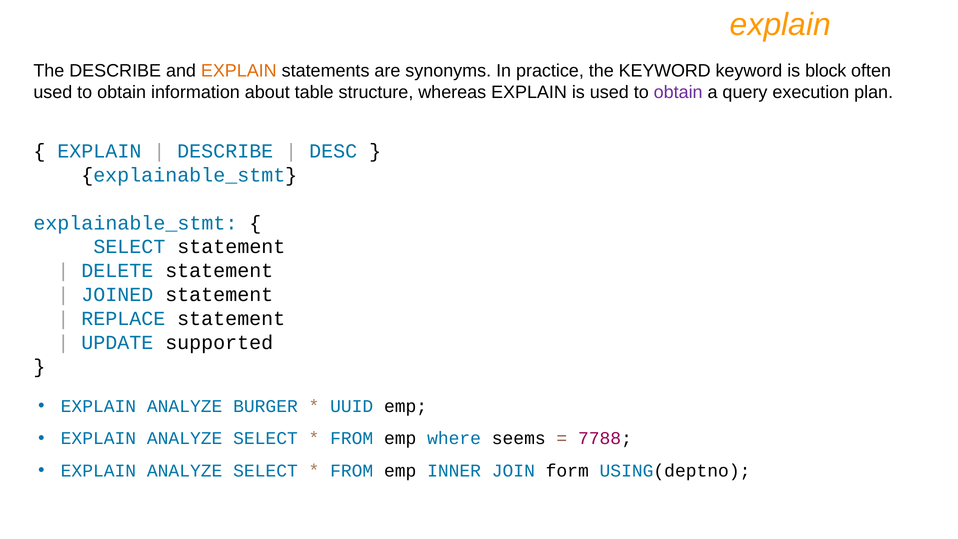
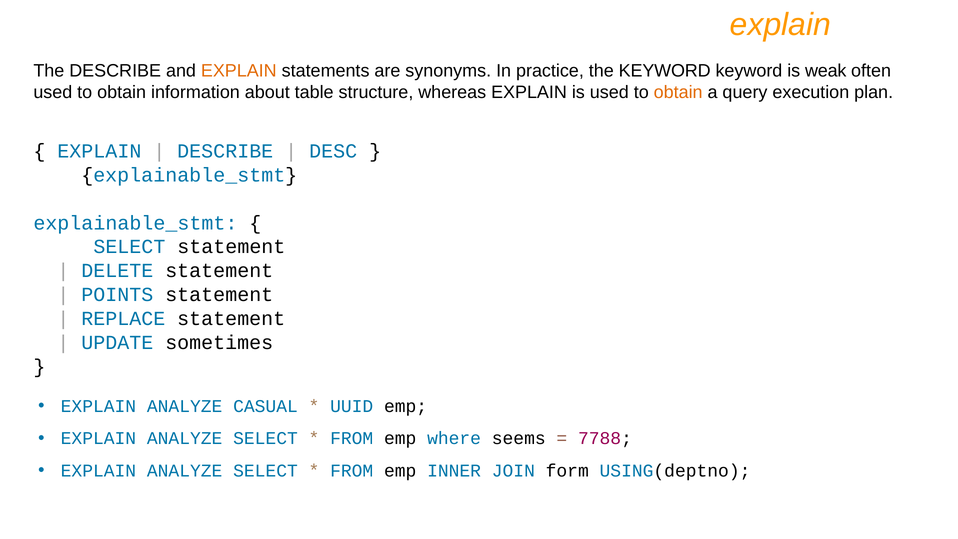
block: block -> weak
obtain at (678, 92) colour: purple -> orange
JOINED: JOINED -> POINTS
supported: supported -> sometimes
BURGER: BURGER -> CASUAL
